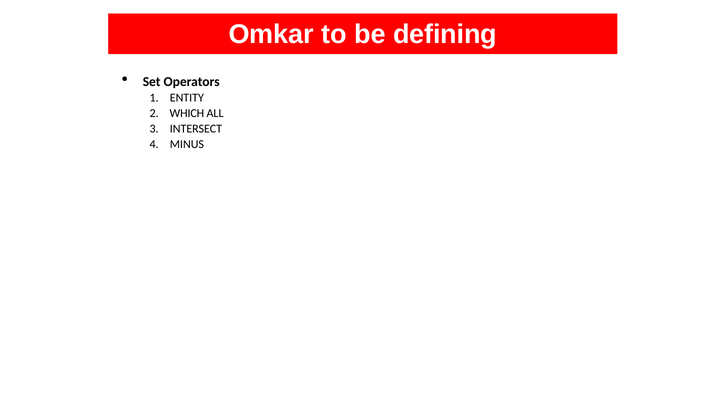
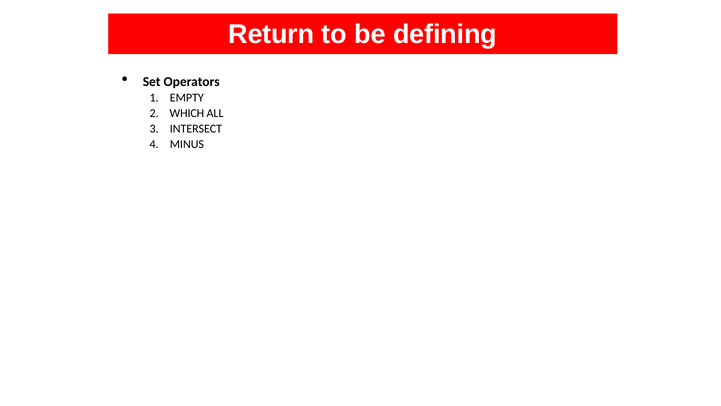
Omkar: Omkar -> Return
ENTITY: ENTITY -> EMPTY
